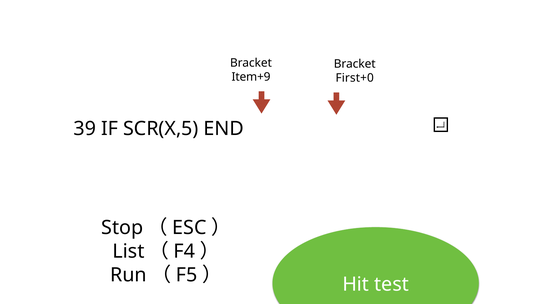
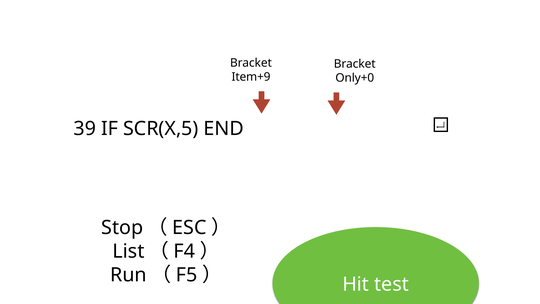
First+0: First+0 -> Only+0
